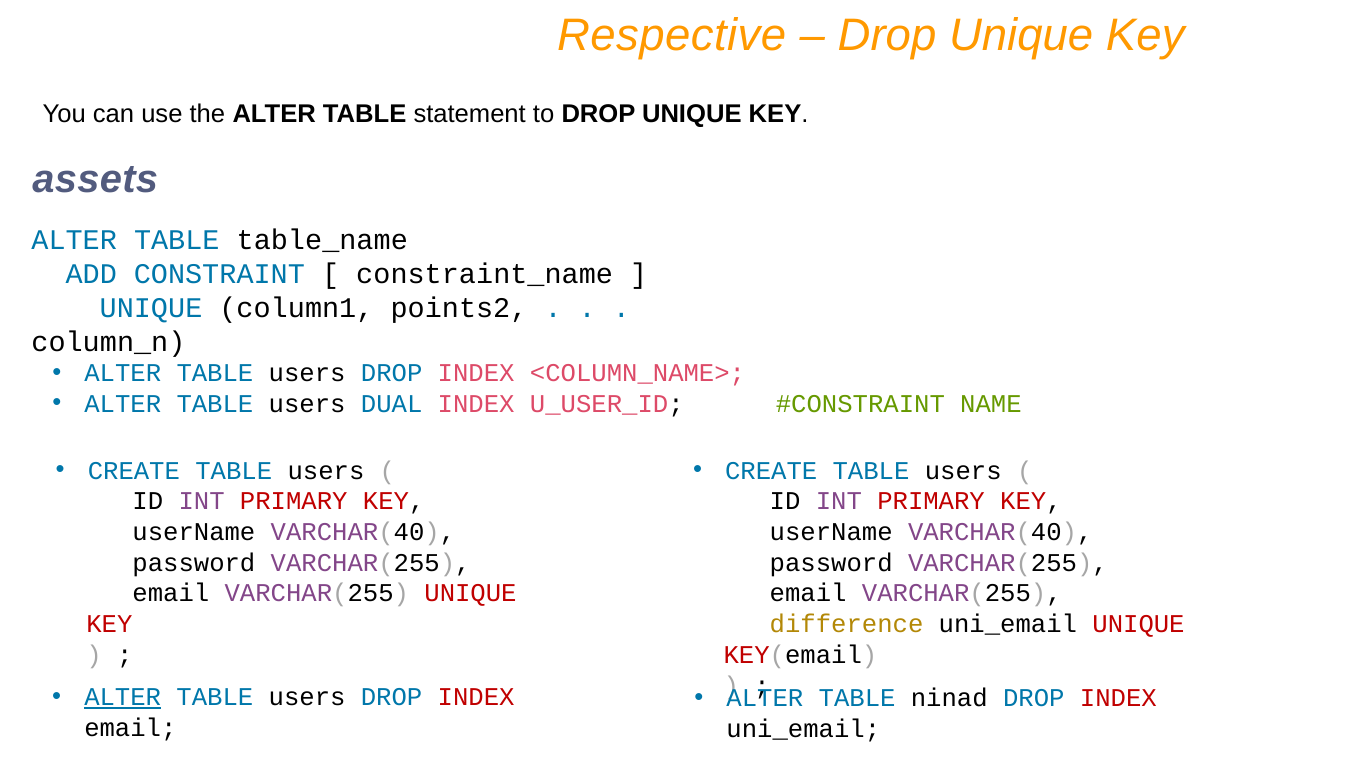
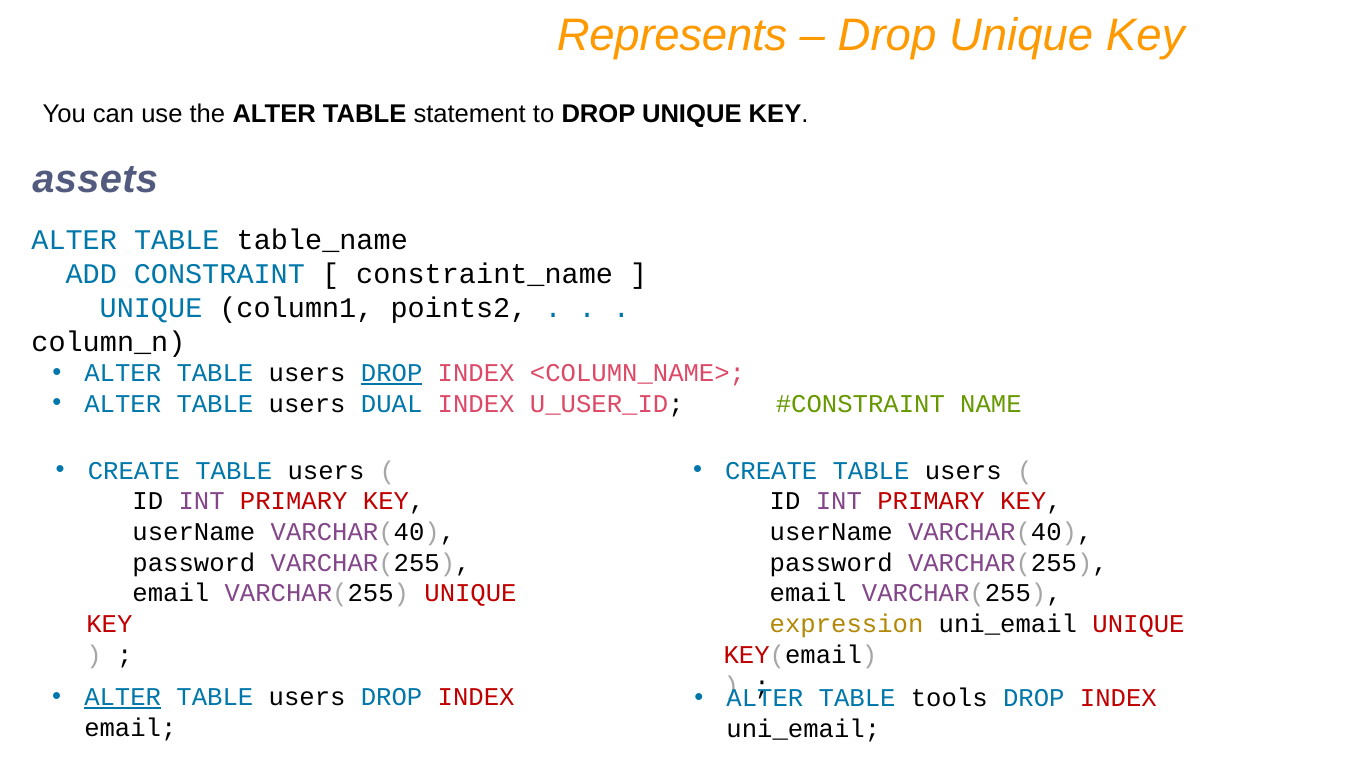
Respective: Respective -> Represents
DROP at (392, 373) underline: none -> present
difference: difference -> expression
ninad: ninad -> tools
